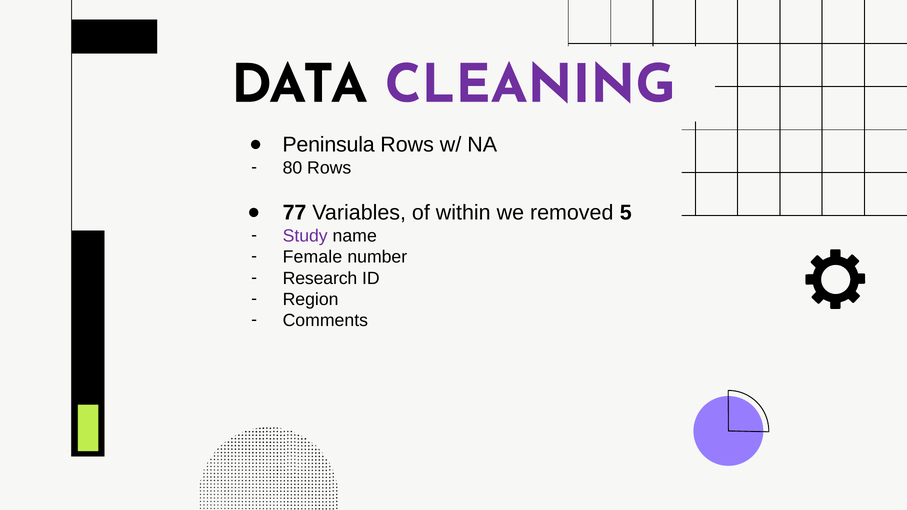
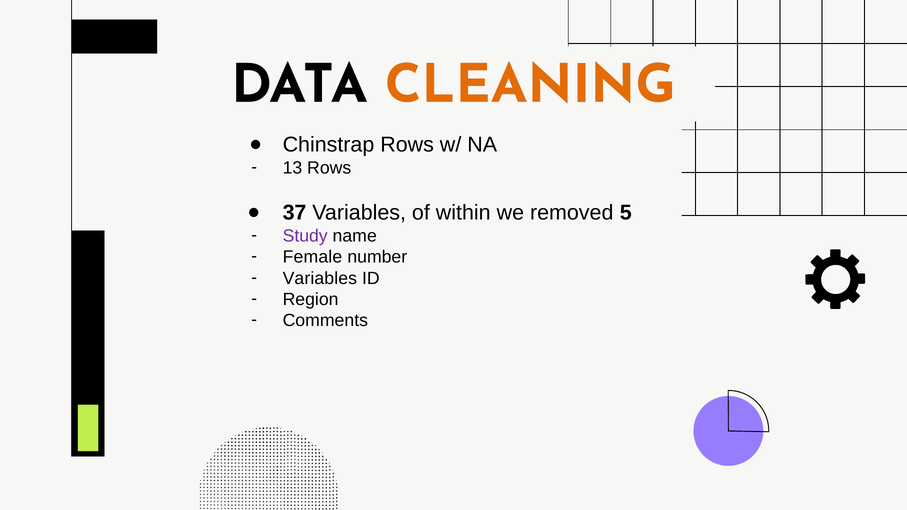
CLEANING colour: purple -> orange
Peninsula: Peninsula -> Chinstrap
80: 80 -> 13
77: 77 -> 37
Research at (320, 278): Research -> Variables
